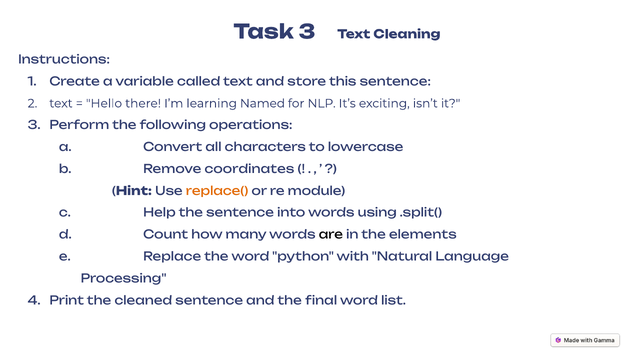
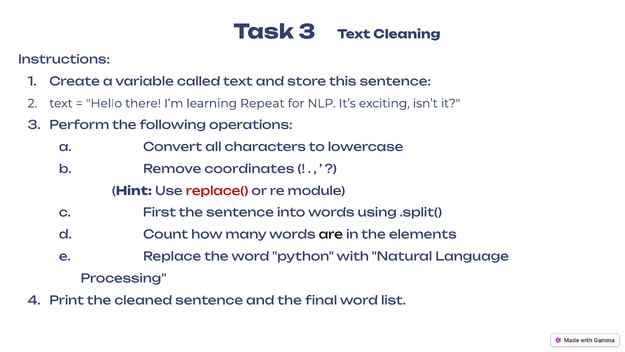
Named: Named -> Repeat
replace( colour: orange -> red
Help: Help -> First
